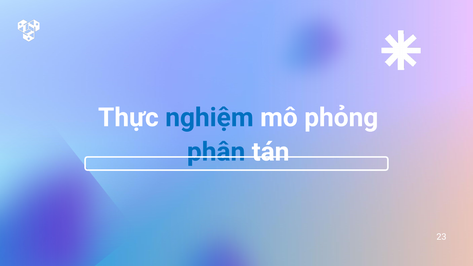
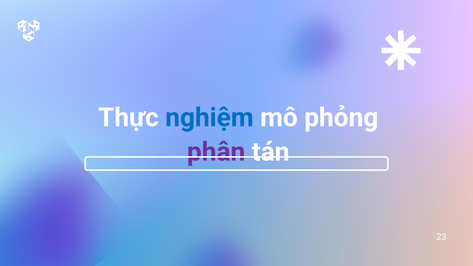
phân colour: blue -> purple
